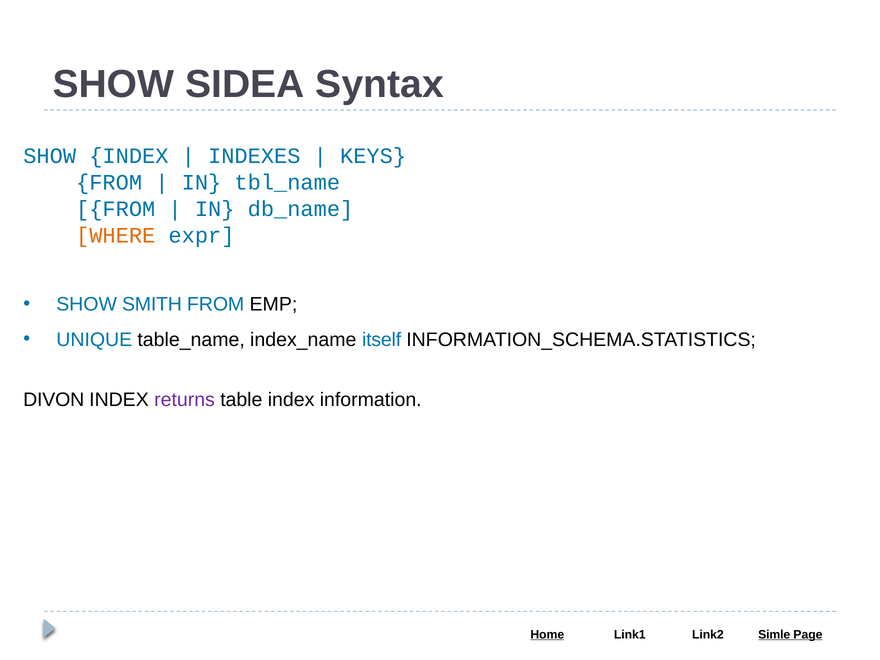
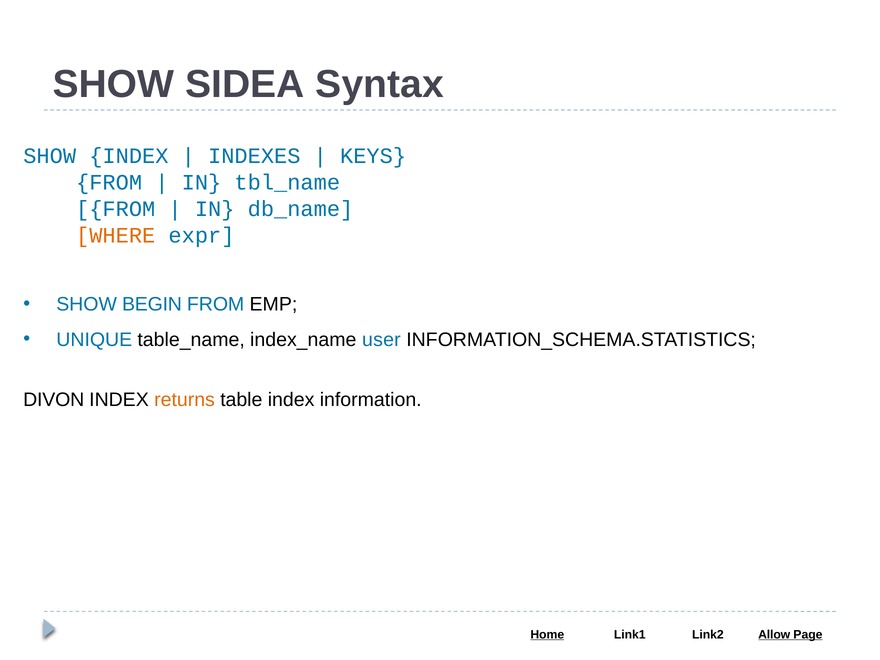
SMITH: SMITH -> BEGIN
itself: itself -> user
returns colour: purple -> orange
Simle: Simle -> Allow
